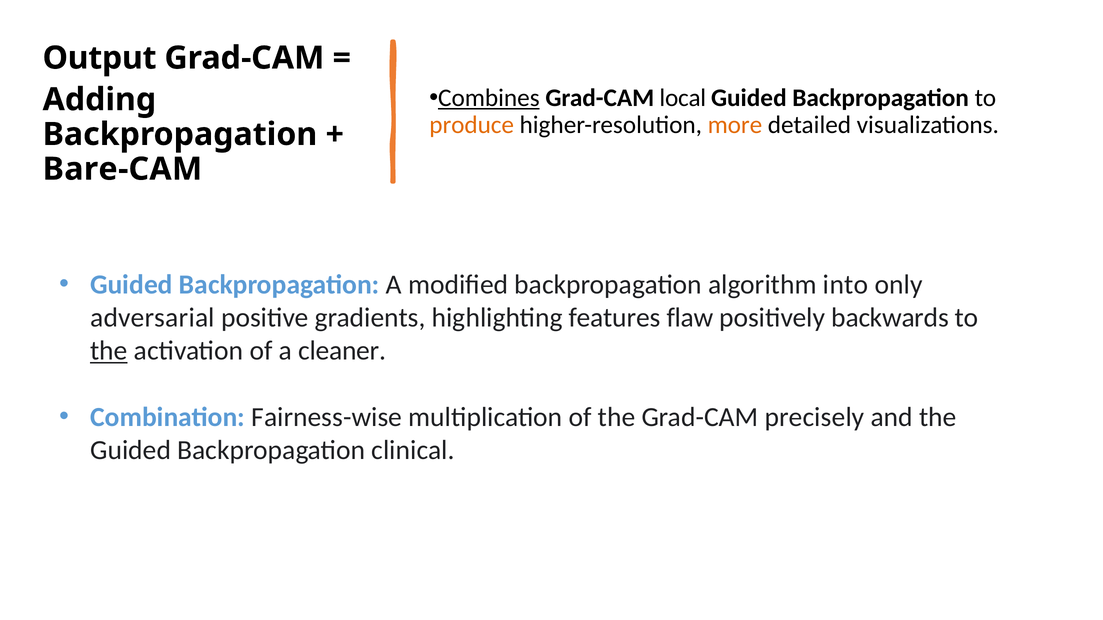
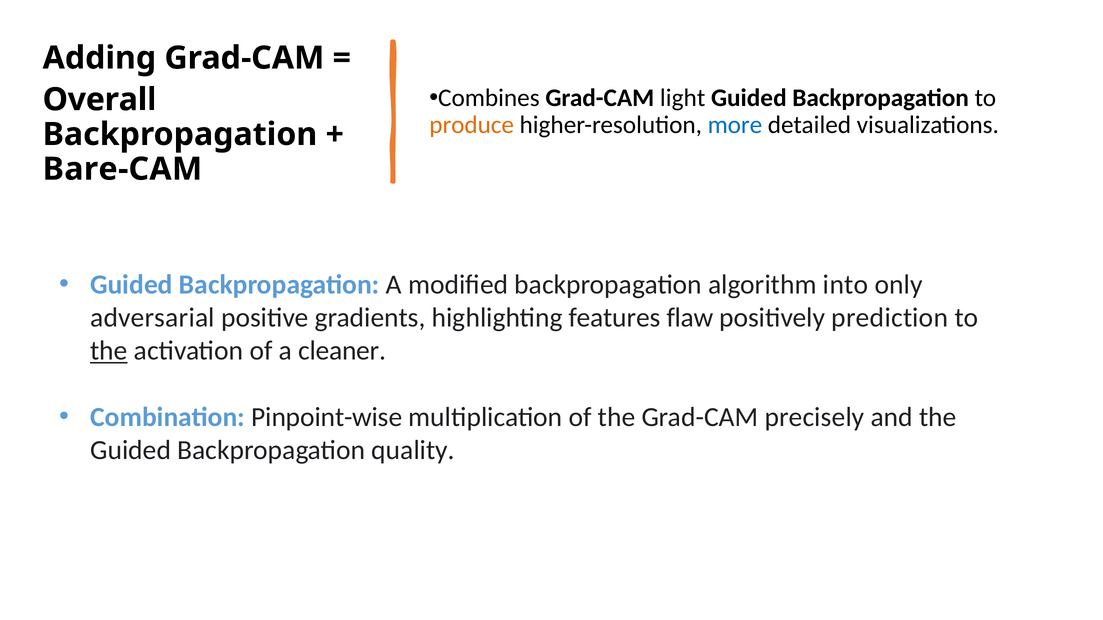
Output: Output -> Adding
Combines underline: present -> none
local: local -> light
Adding: Adding -> Overall
more colour: orange -> blue
backwards: backwards -> prediction
Fairness-wise: Fairness-wise -> Pinpoint-wise
clinical: clinical -> quality
